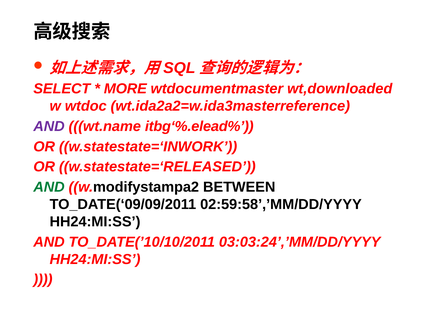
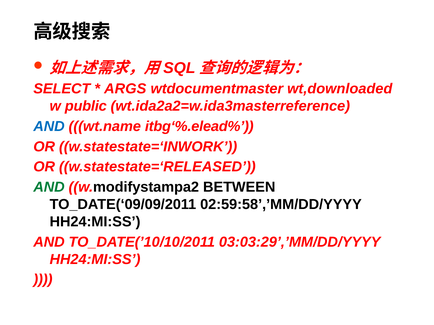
MORE: MORE -> ARGS
wtdoc: wtdoc -> public
AND at (49, 127) colour: purple -> blue
03:03:24’,’MM/DD/YYYY: 03:03:24’,’MM/DD/YYYY -> 03:03:29’,’MM/DD/YYYY
